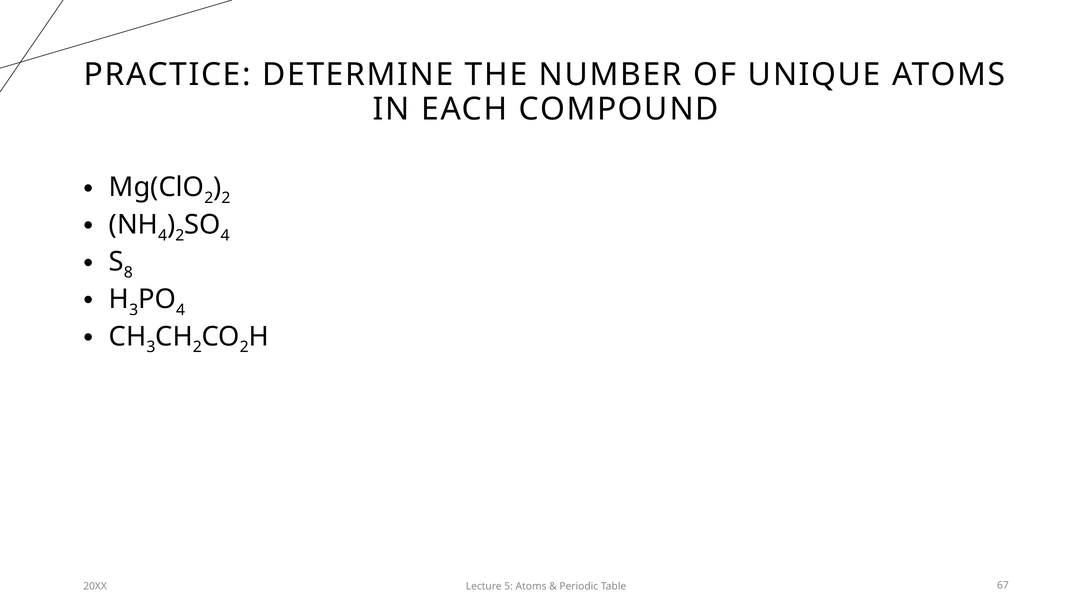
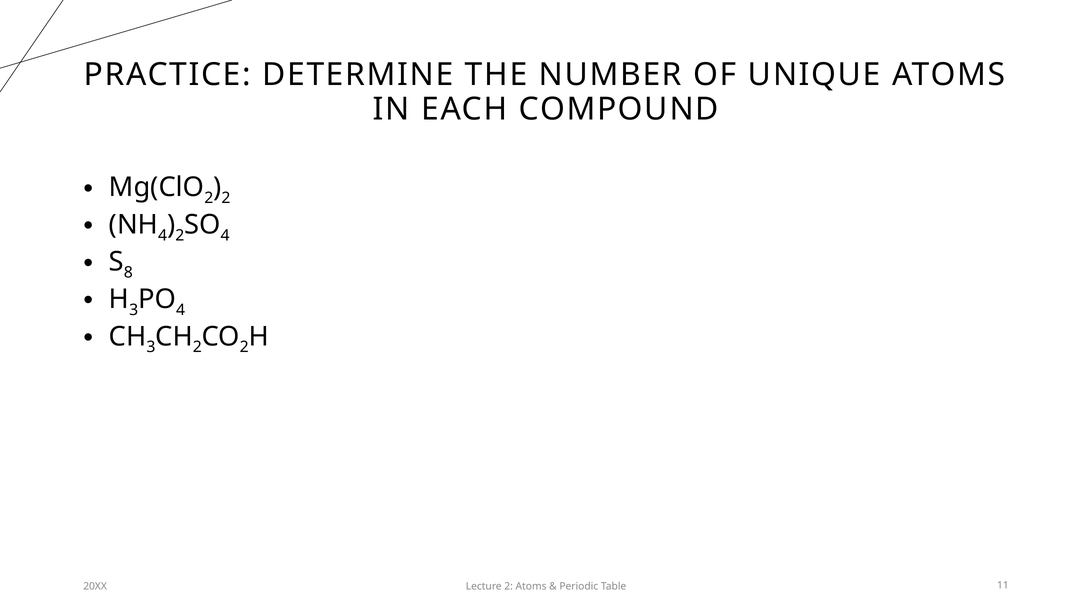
Lecture 5: 5 -> 2
67: 67 -> 11
